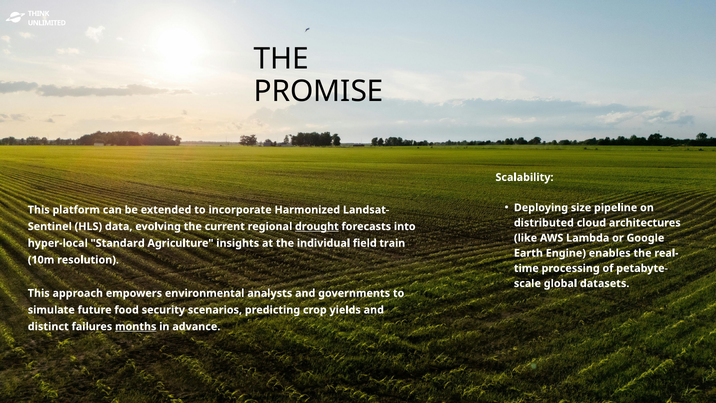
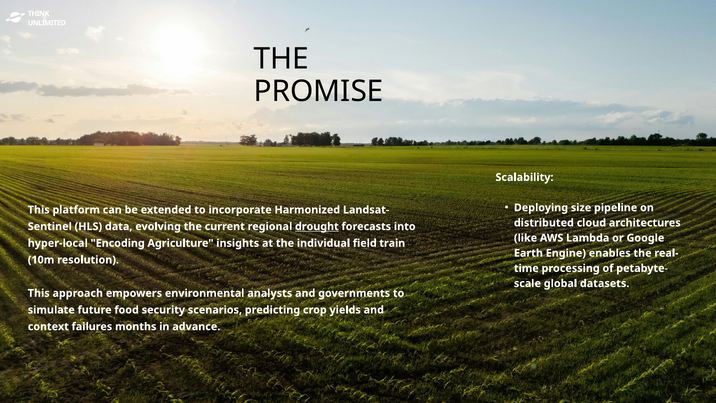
Standard: Standard -> Encoding
distinct: distinct -> context
months underline: present -> none
